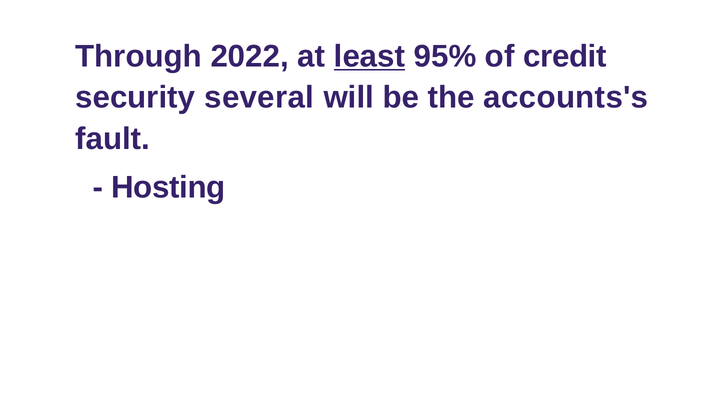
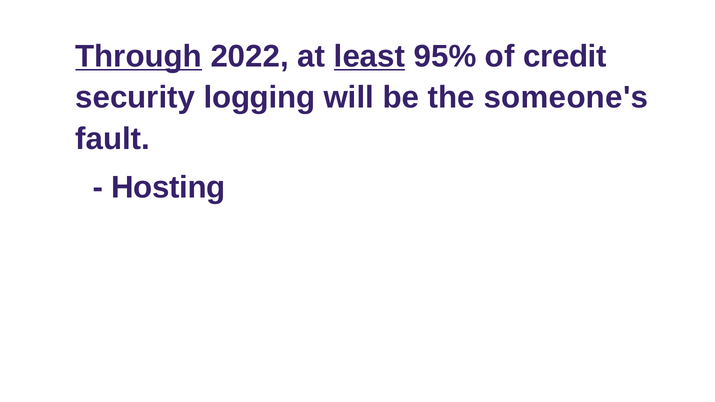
Through underline: none -> present
several: several -> logging
accounts's: accounts's -> someone's
